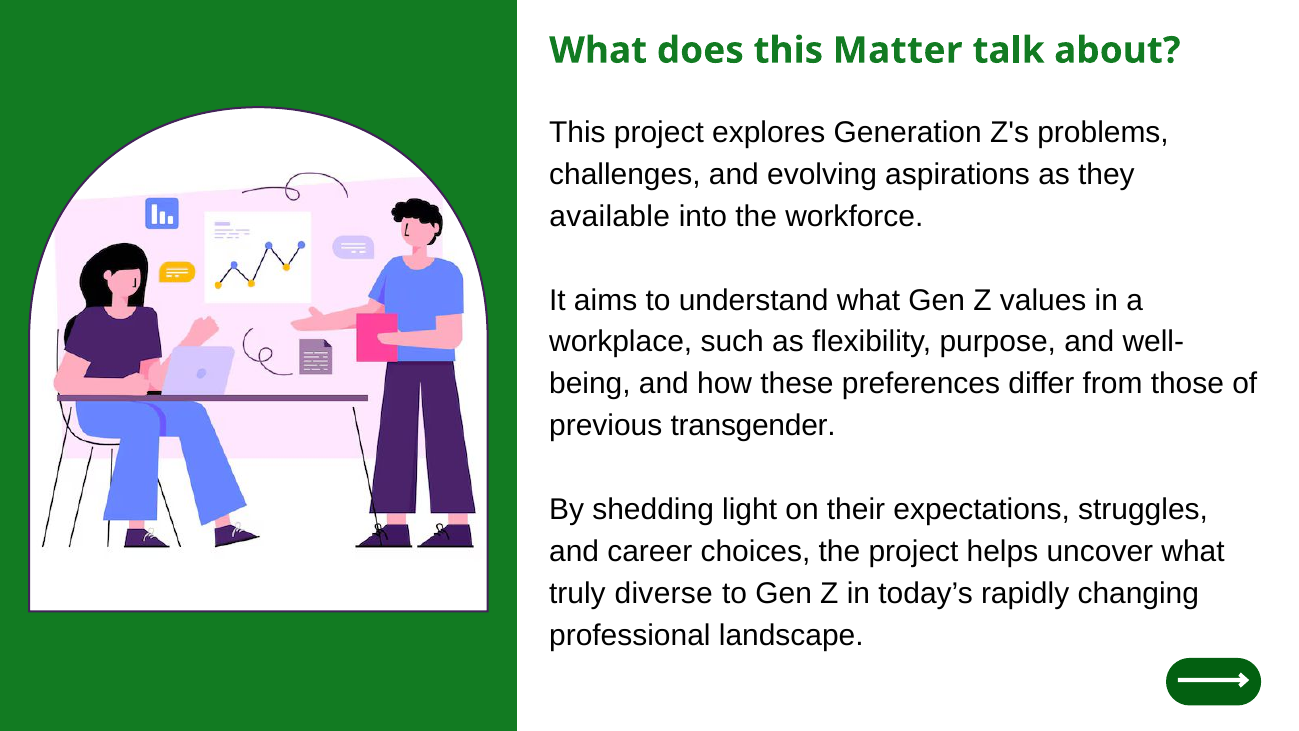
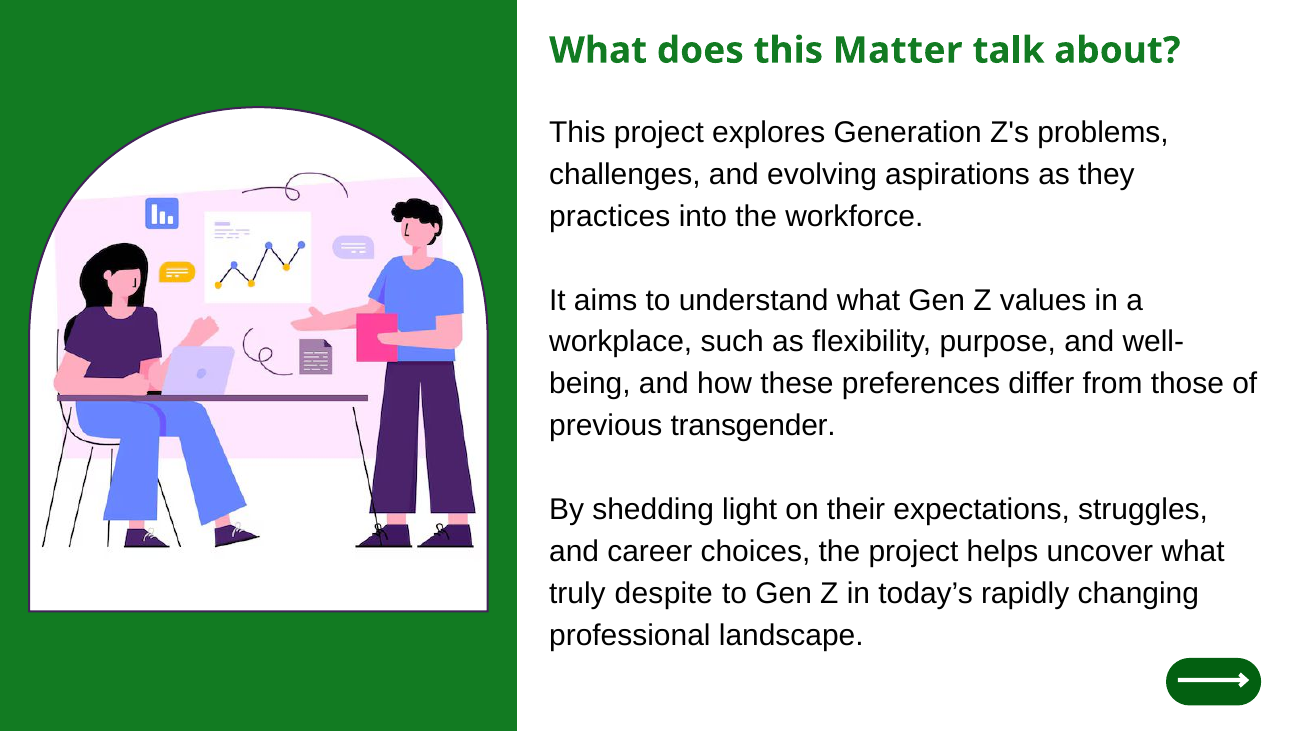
available: available -> practices
diverse: diverse -> despite
